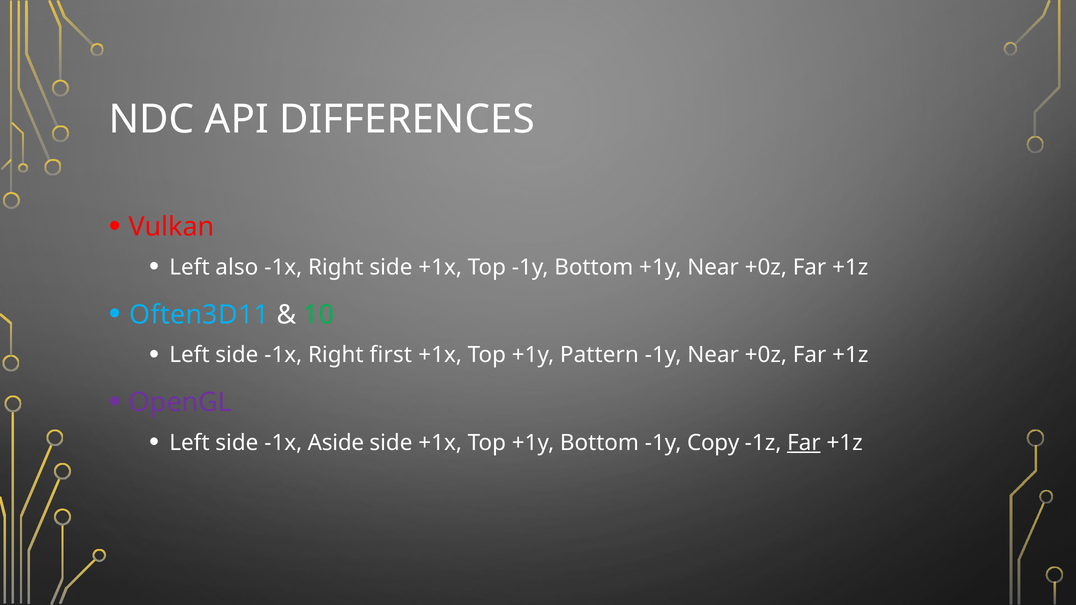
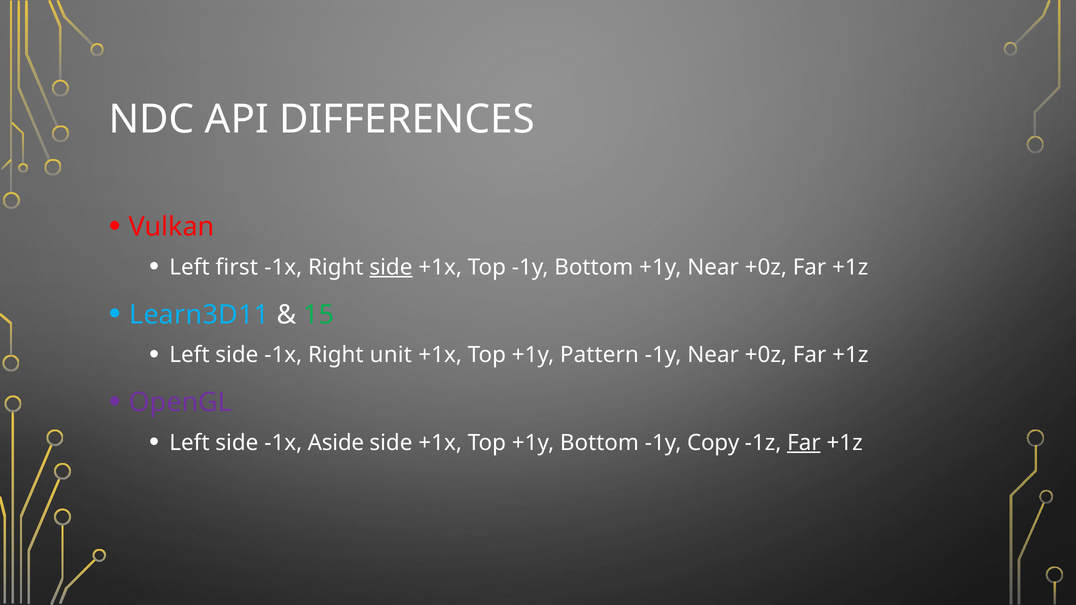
also: also -> first
side at (391, 267) underline: none -> present
Often3D11: Often3D11 -> Learn3D11
10: 10 -> 15
first: first -> unit
